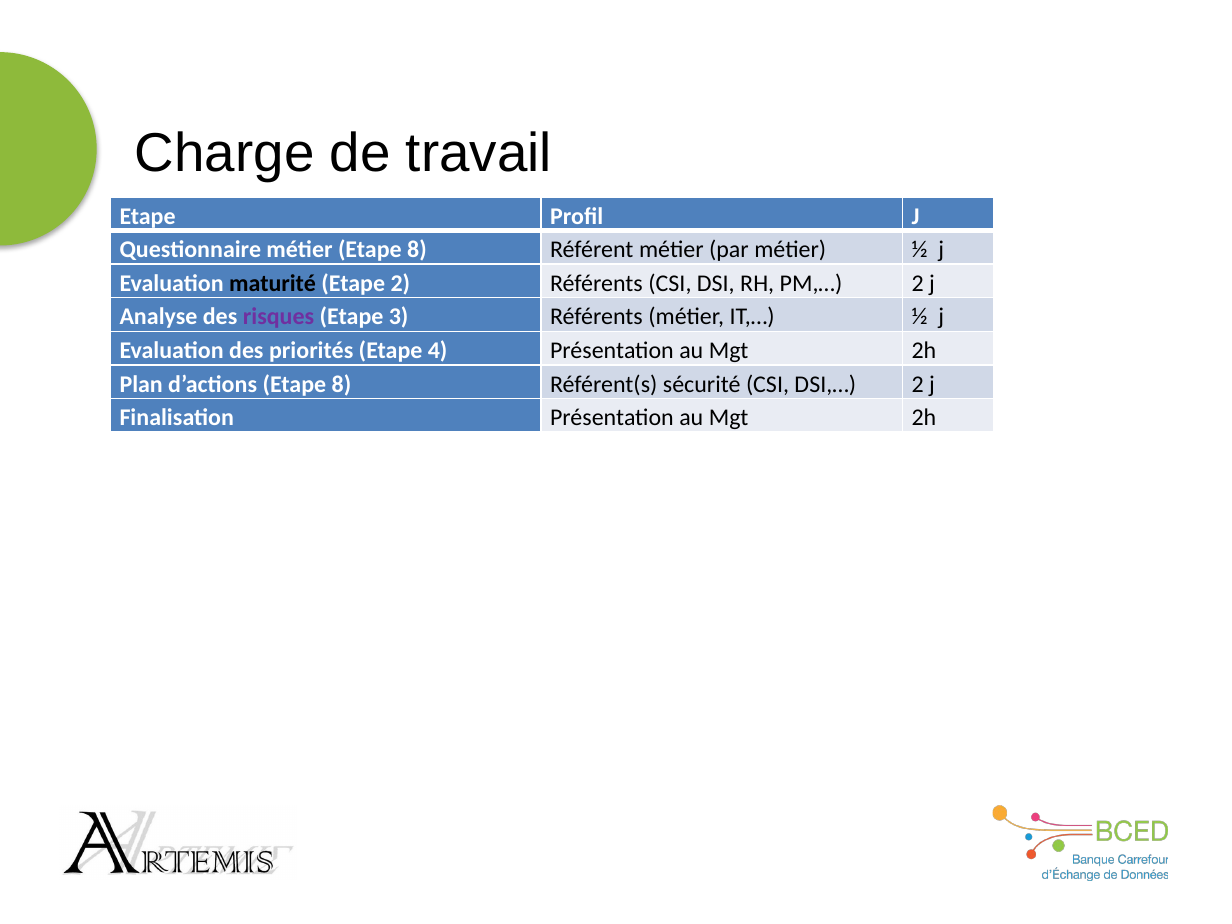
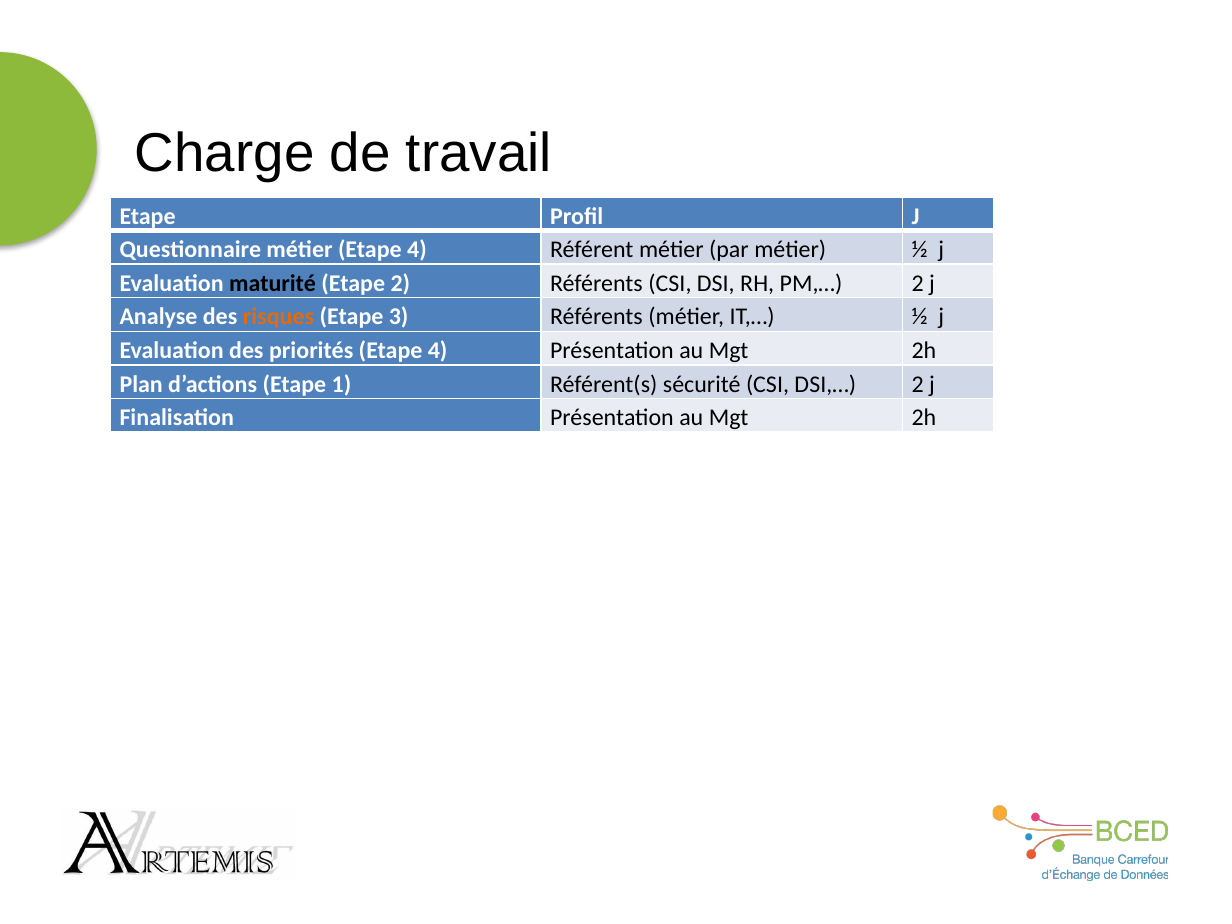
métier Etape 8: 8 -> 4
risques colour: purple -> orange
d’actions Etape 8: 8 -> 1
